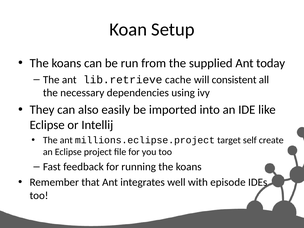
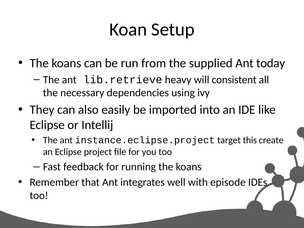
cache: cache -> heavy
millions.eclipse.project: millions.eclipse.project -> instance.eclipse.project
self: self -> this
